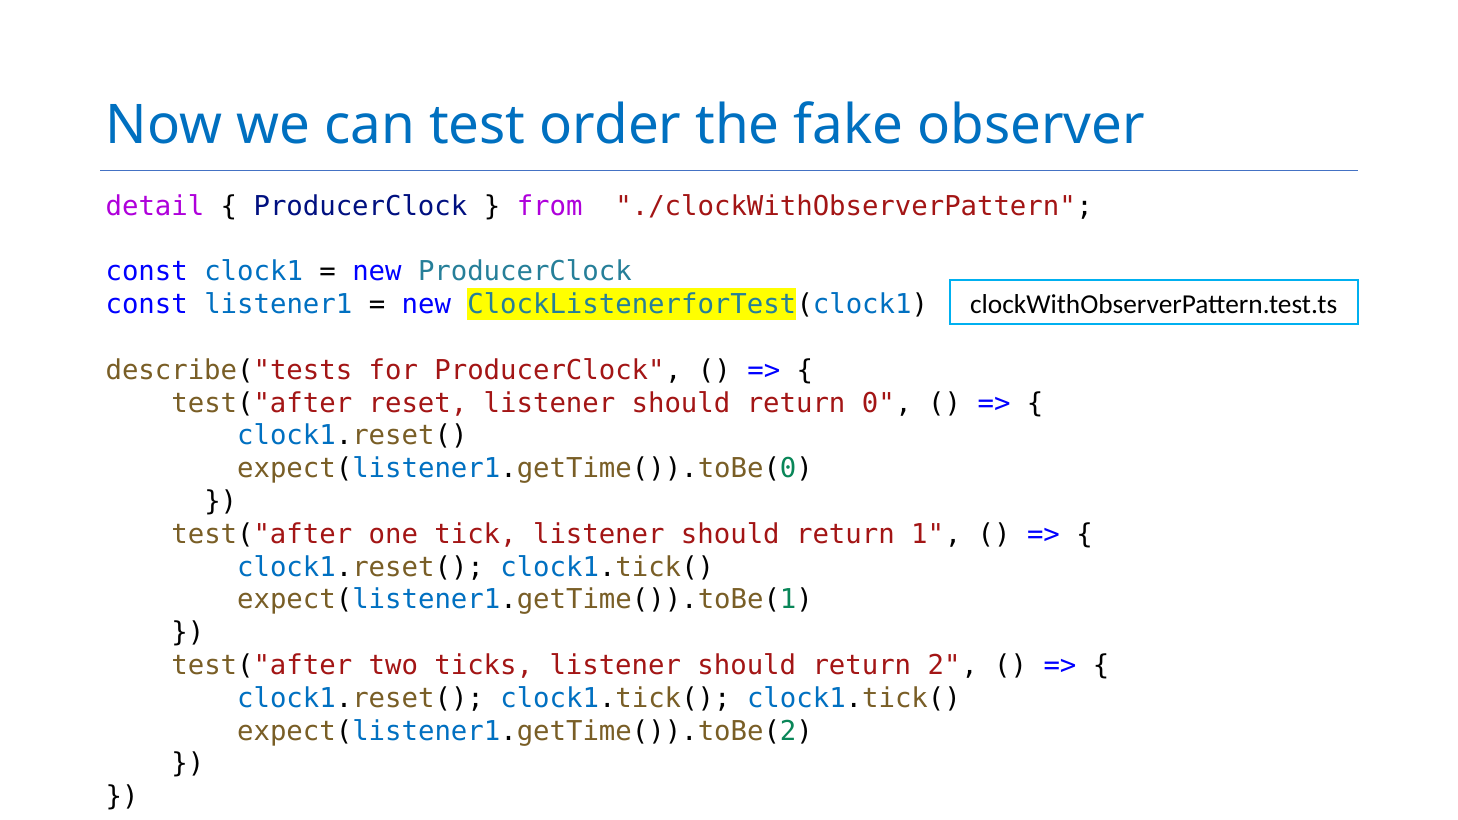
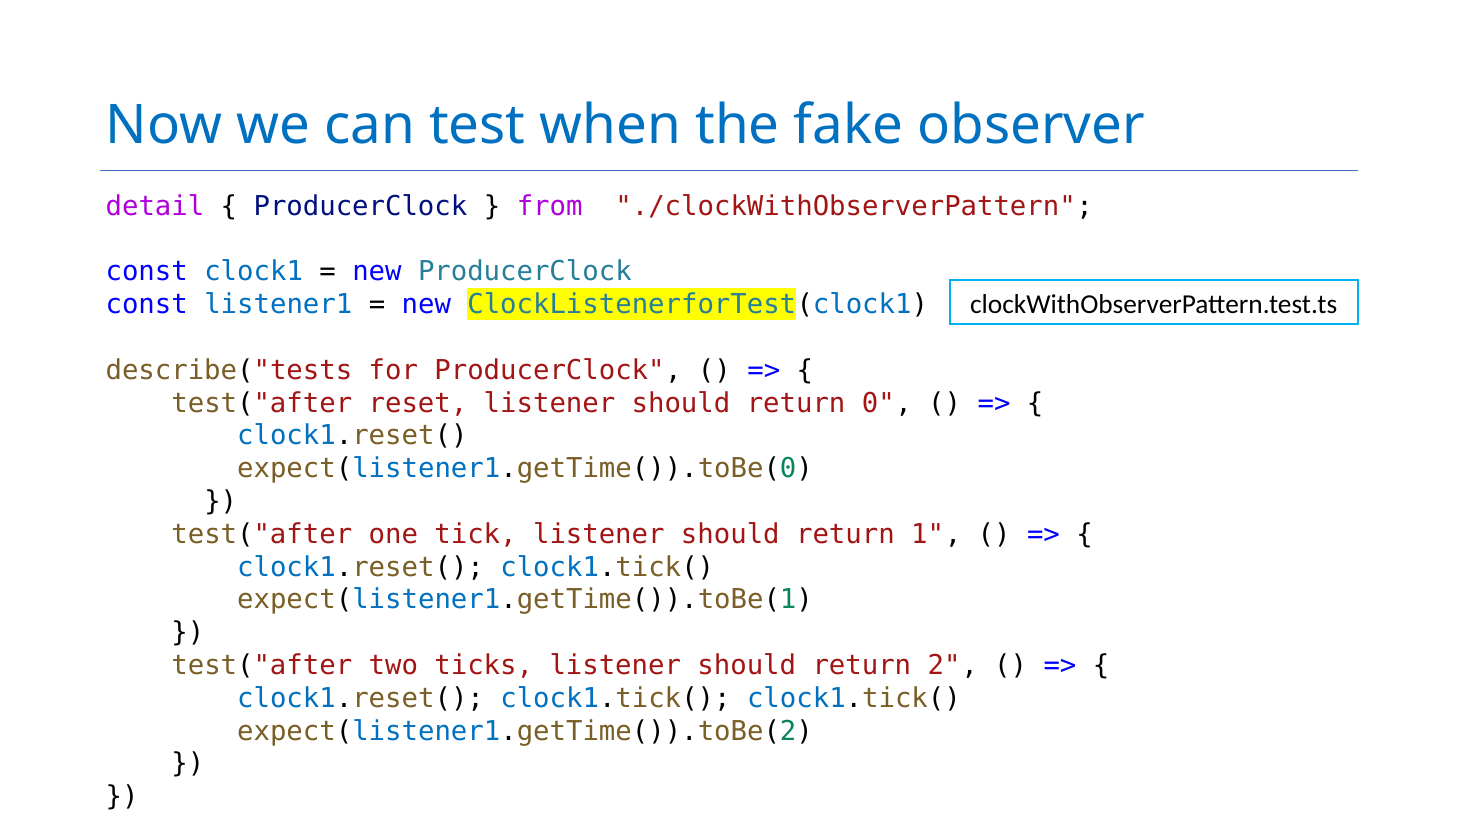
order: order -> when
